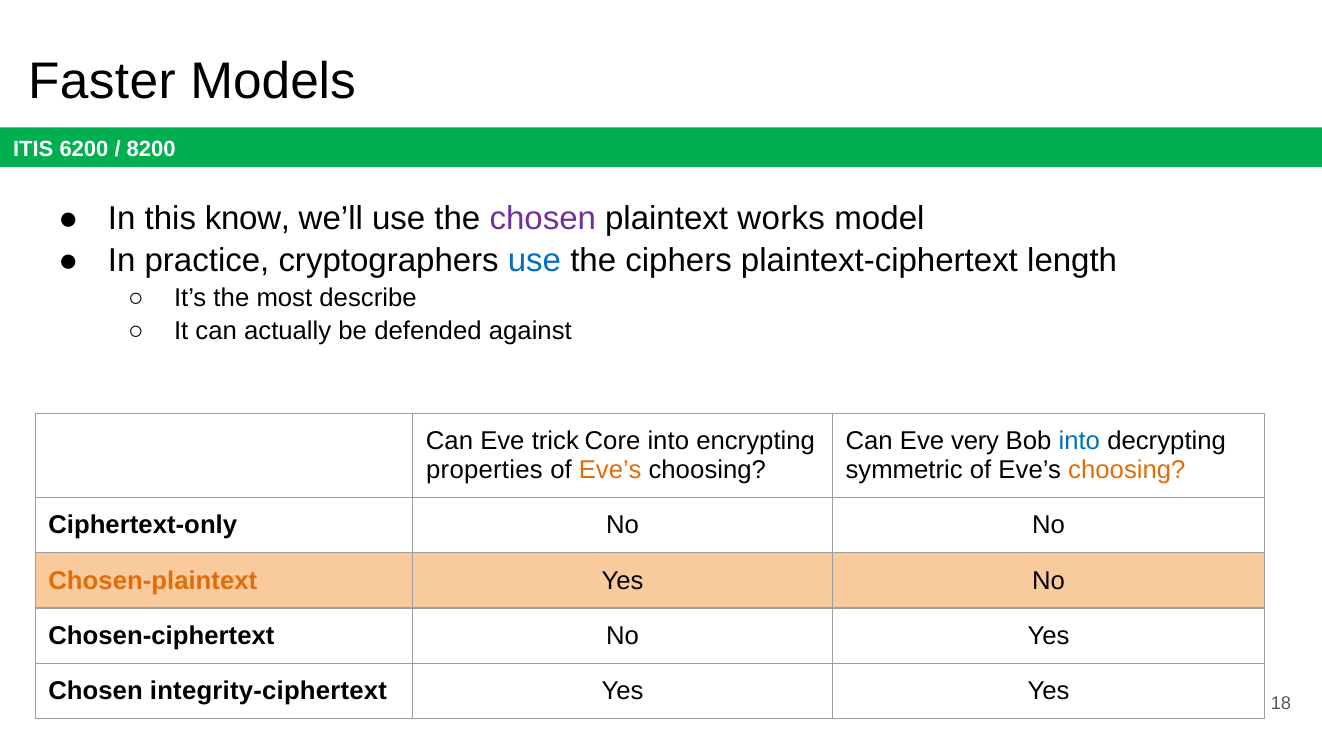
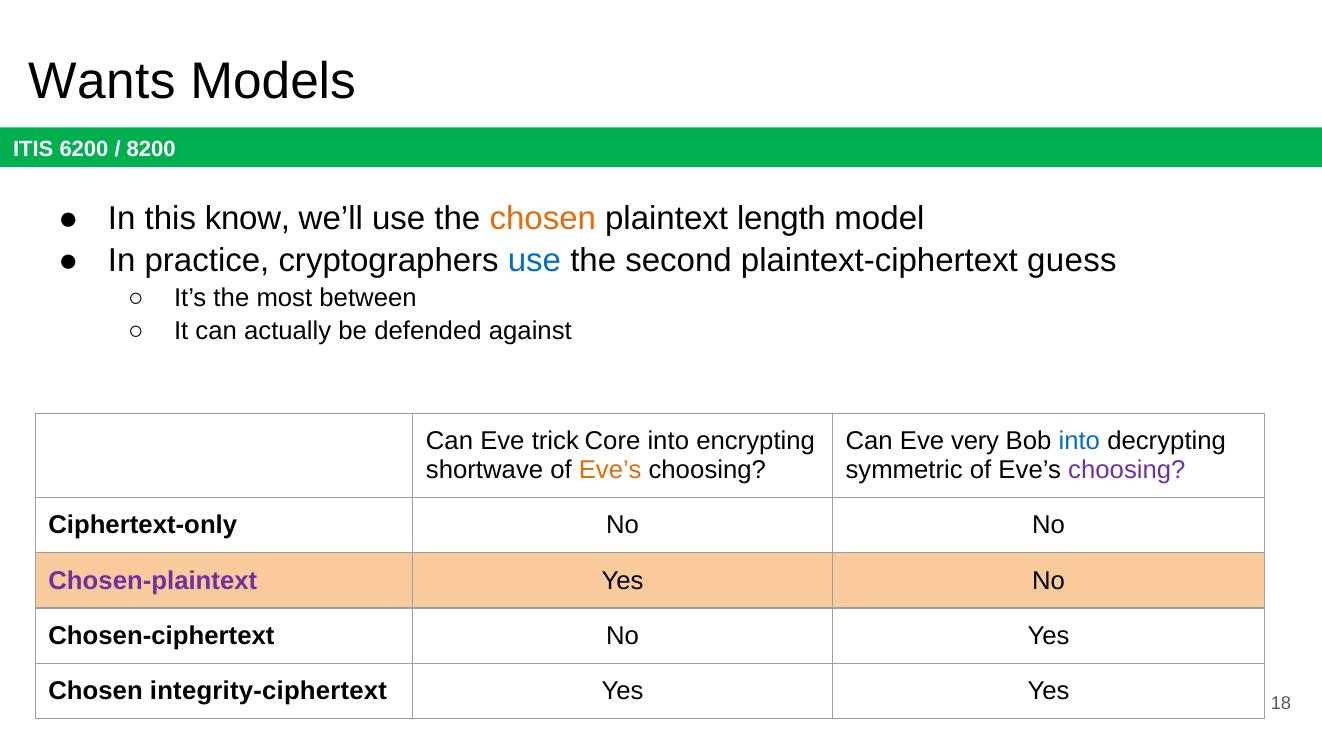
Faster: Faster -> Wants
chosen at (543, 218) colour: purple -> orange
works: works -> length
ciphers: ciphers -> second
length: length -> guess
describe: describe -> between
properties: properties -> shortwave
choosing at (1127, 470) colour: orange -> purple
Chosen-plaintext colour: orange -> purple
